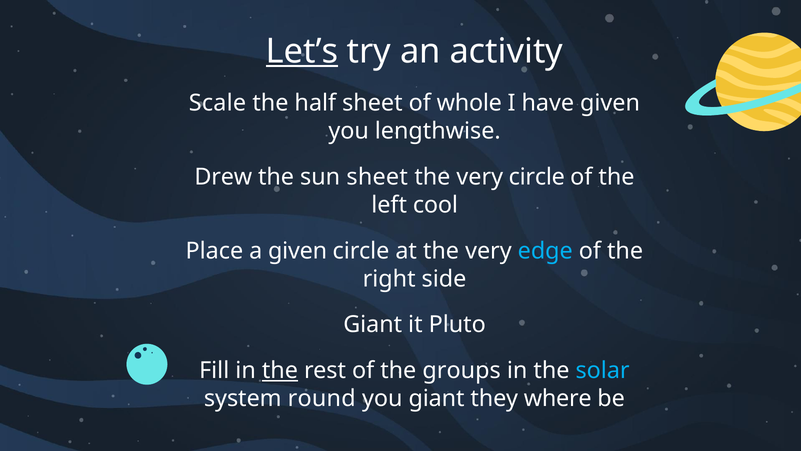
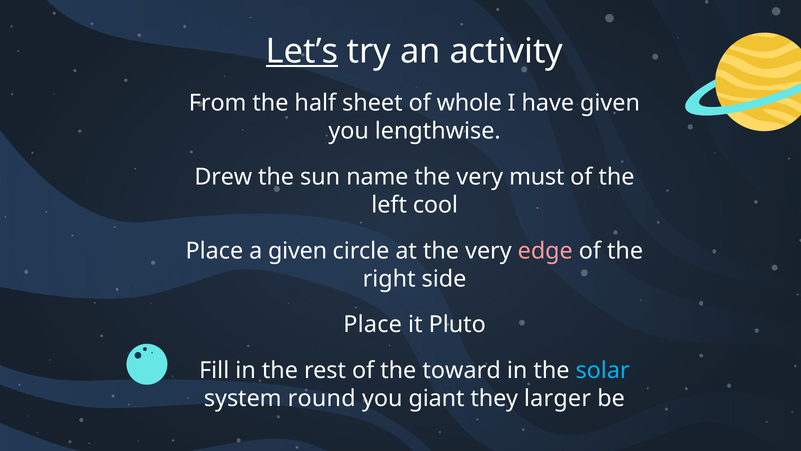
Scale: Scale -> From
sun sheet: sheet -> name
very circle: circle -> must
edge colour: light blue -> pink
Giant at (373, 324): Giant -> Place
the at (280, 370) underline: present -> none
groups: groups -> toward
where: where -> larger
